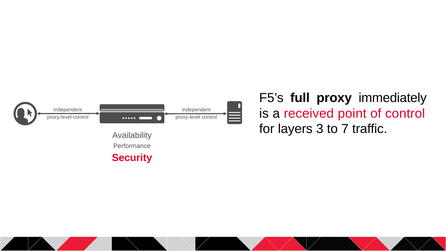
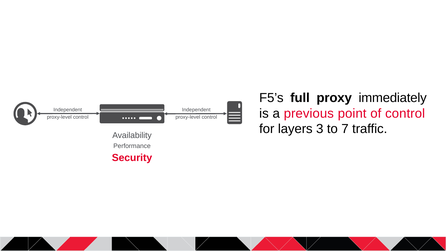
received: received -> previous
